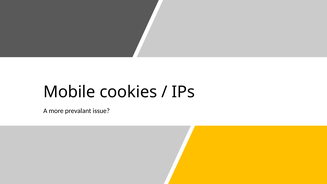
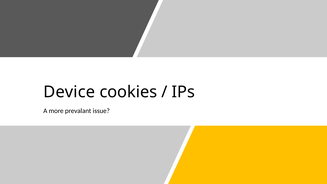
Mobile: Mobile -> Device
